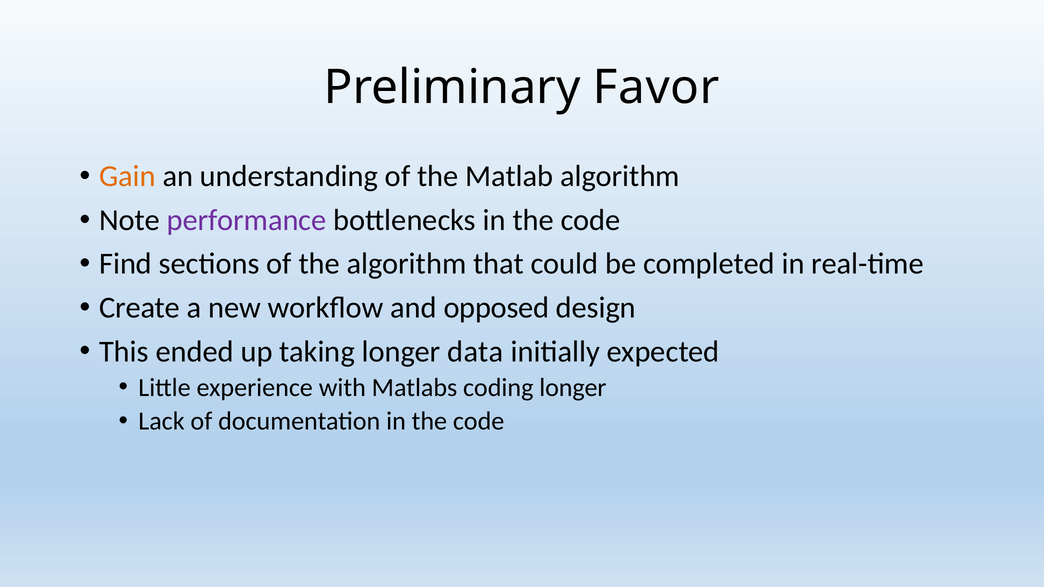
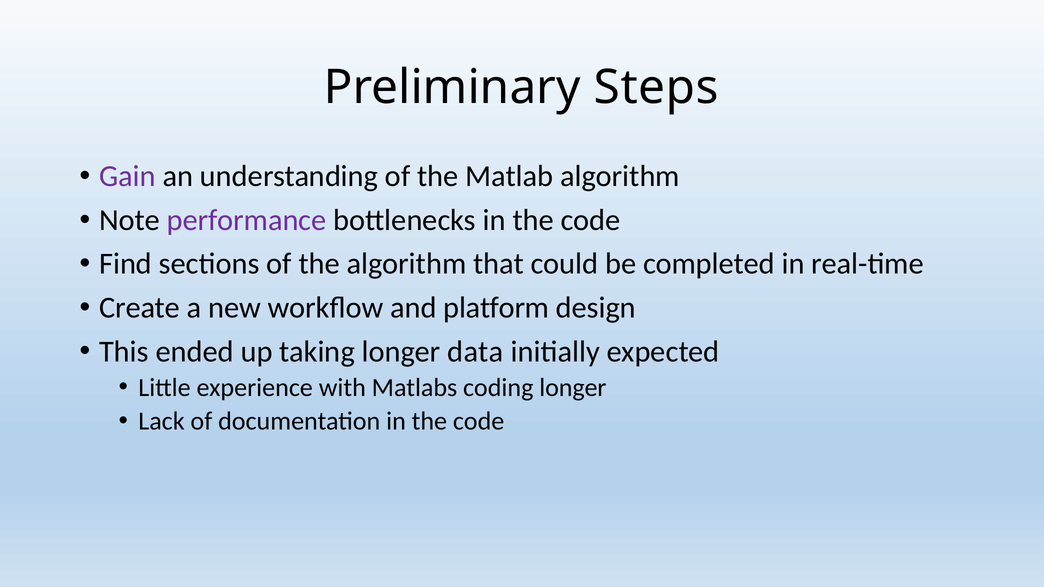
Favor: Favor -> Steps
Gain colour: orange -> purple
opposed: opposed -> platform
